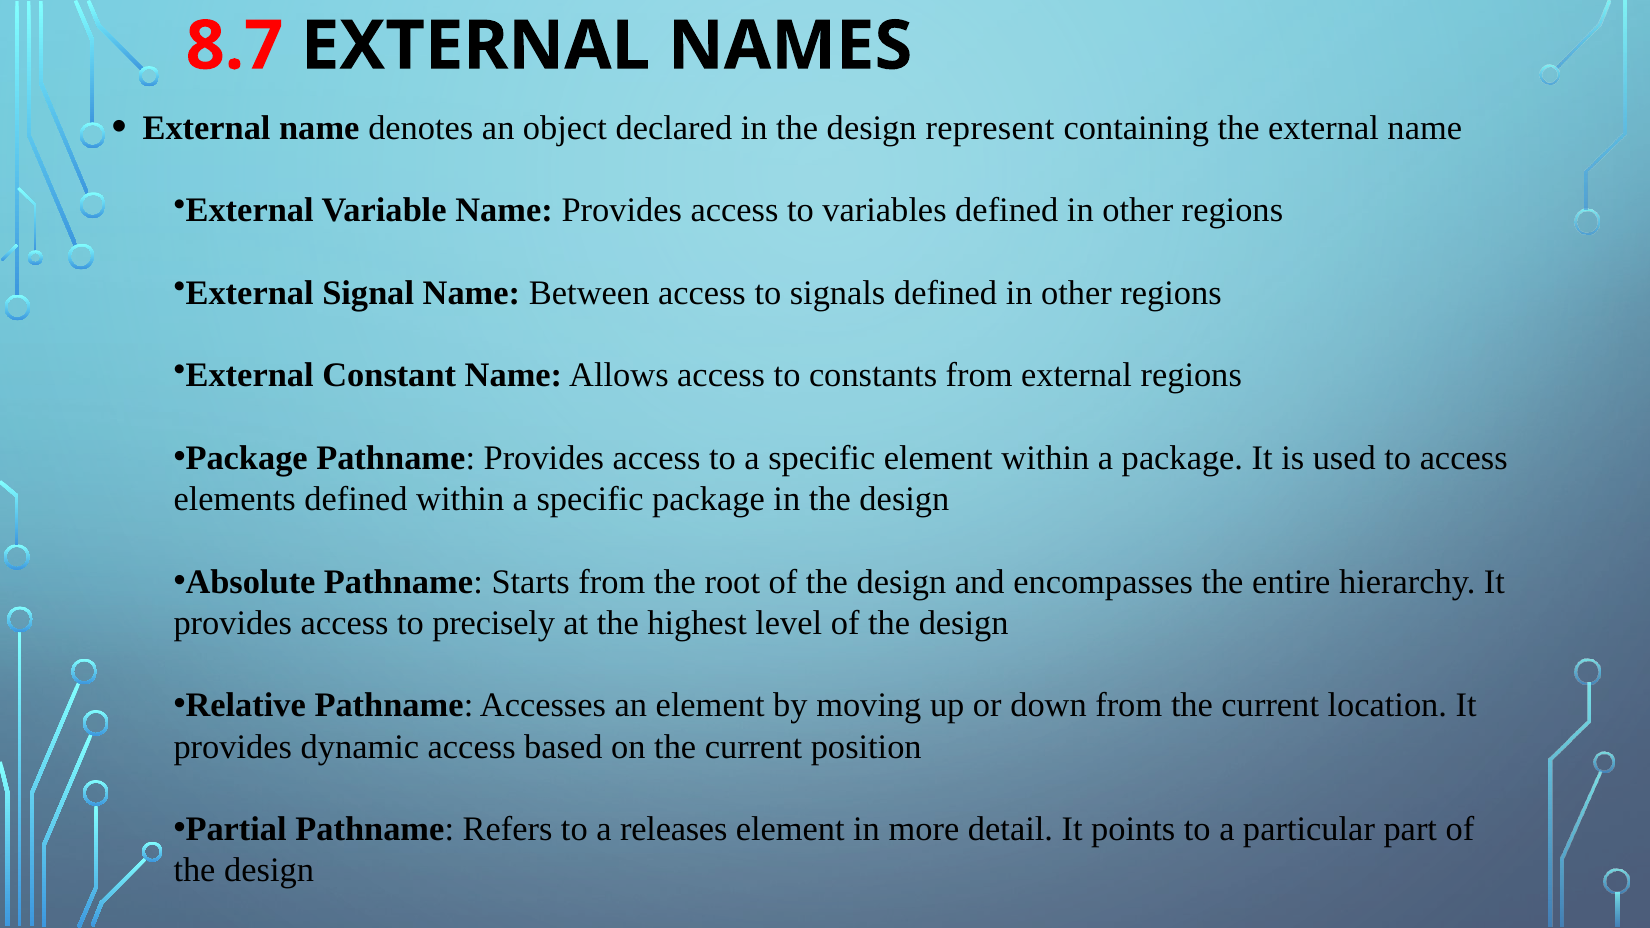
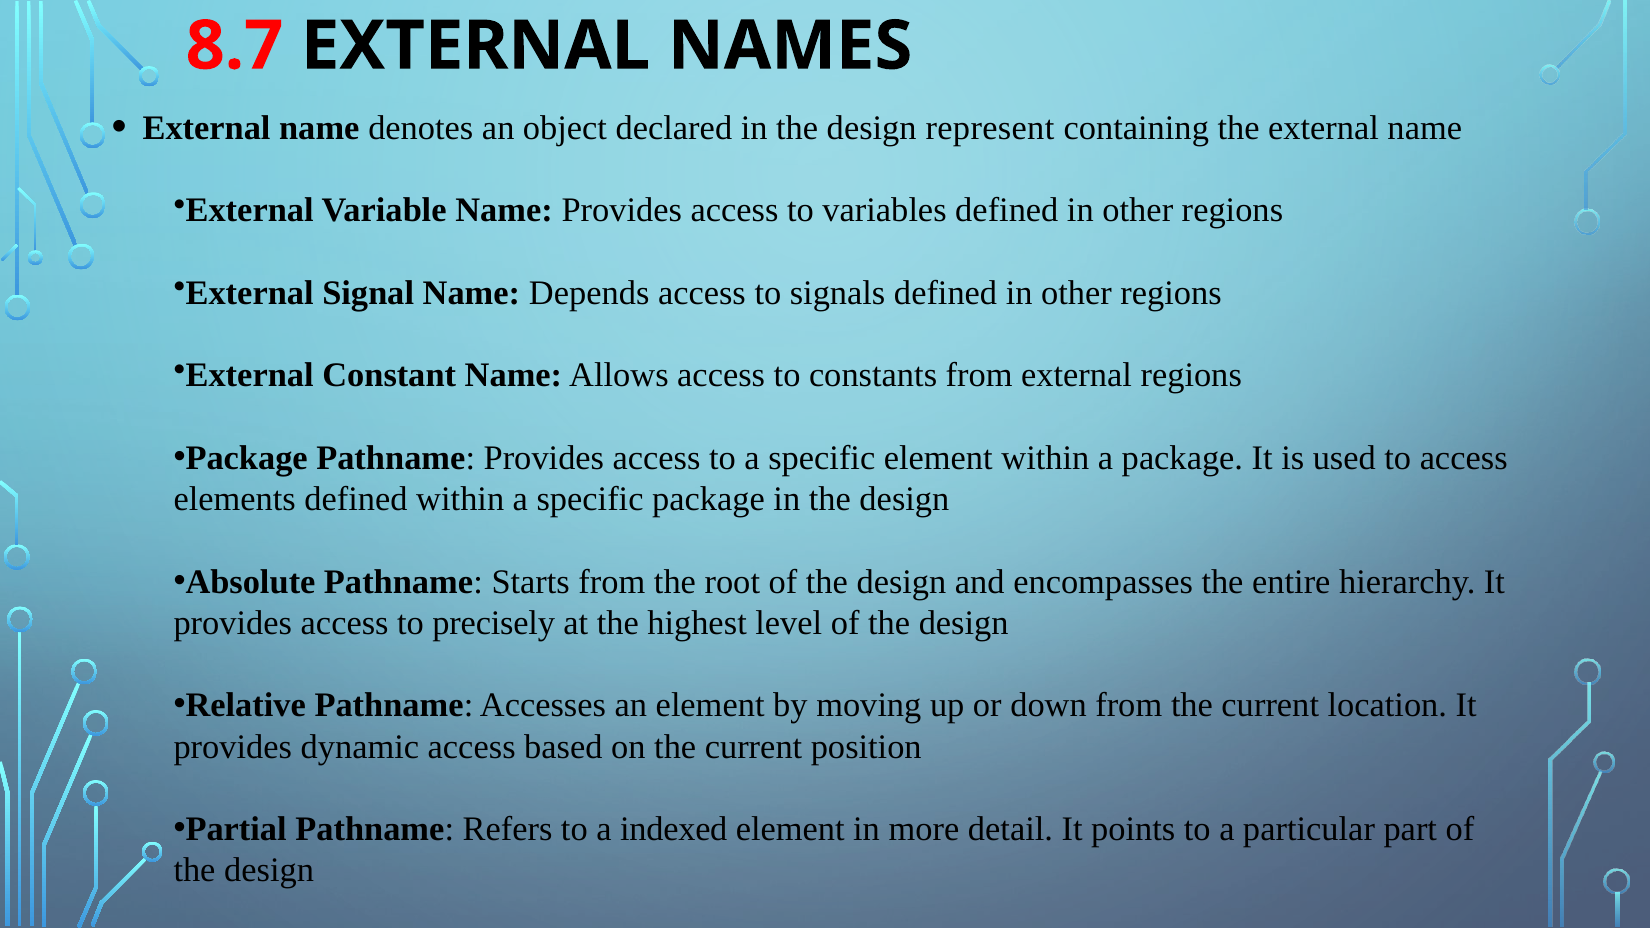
Between: Between -> Depends
releases: releases -> indexed
